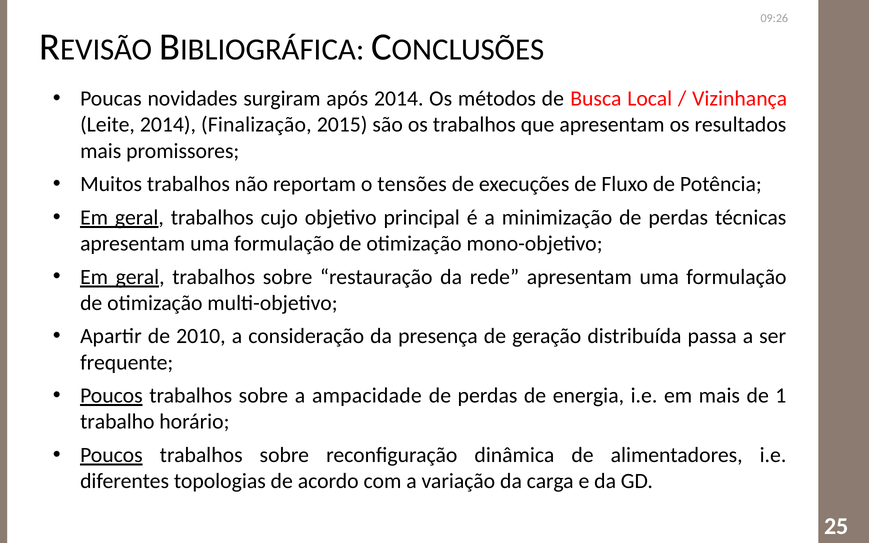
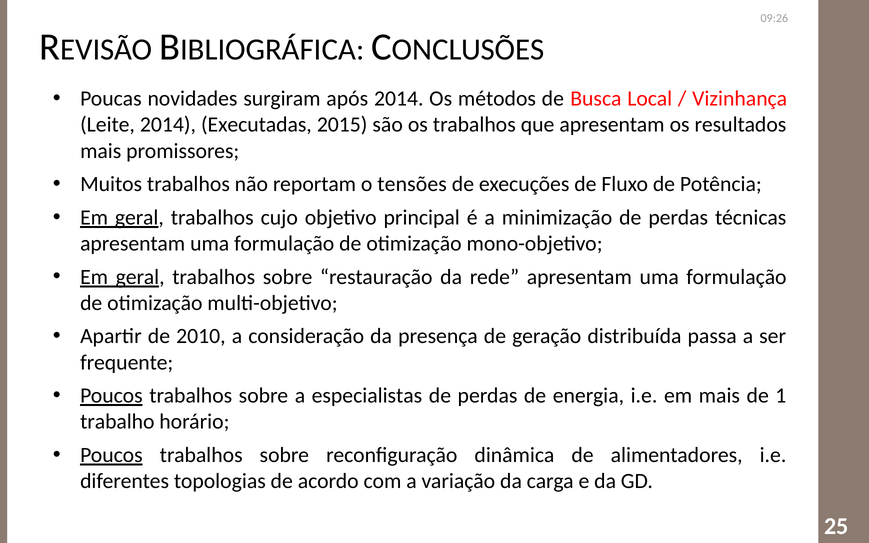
Finalização: Finalização -> Executadas
ampacidade: ampacidade -> especialistas
